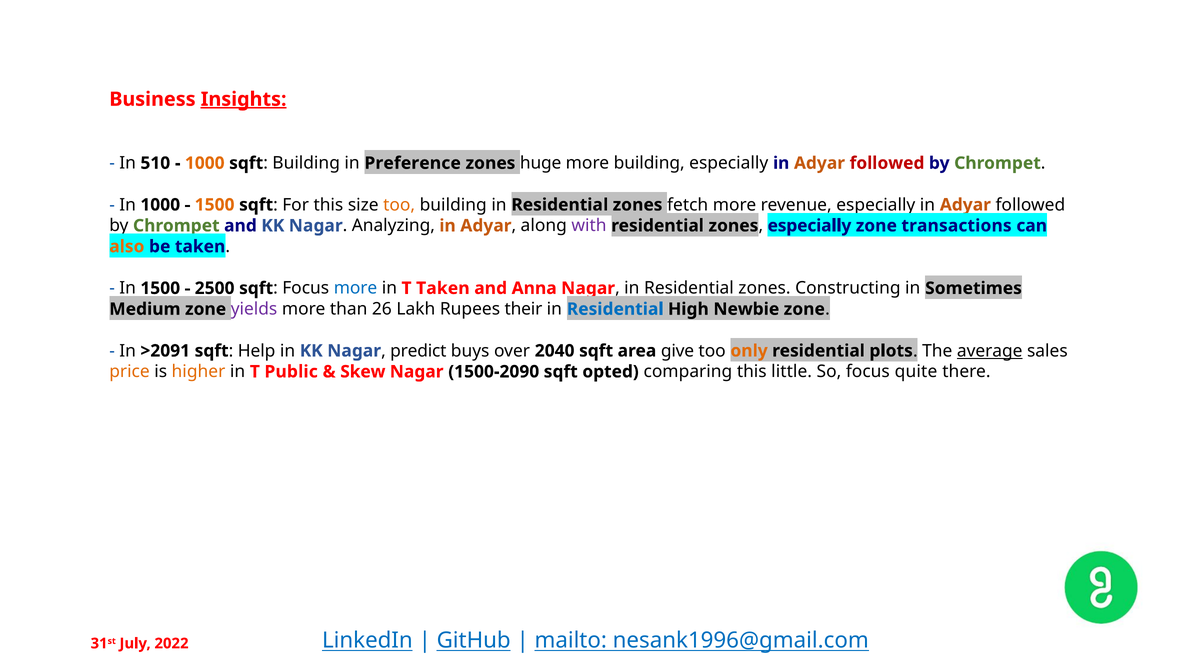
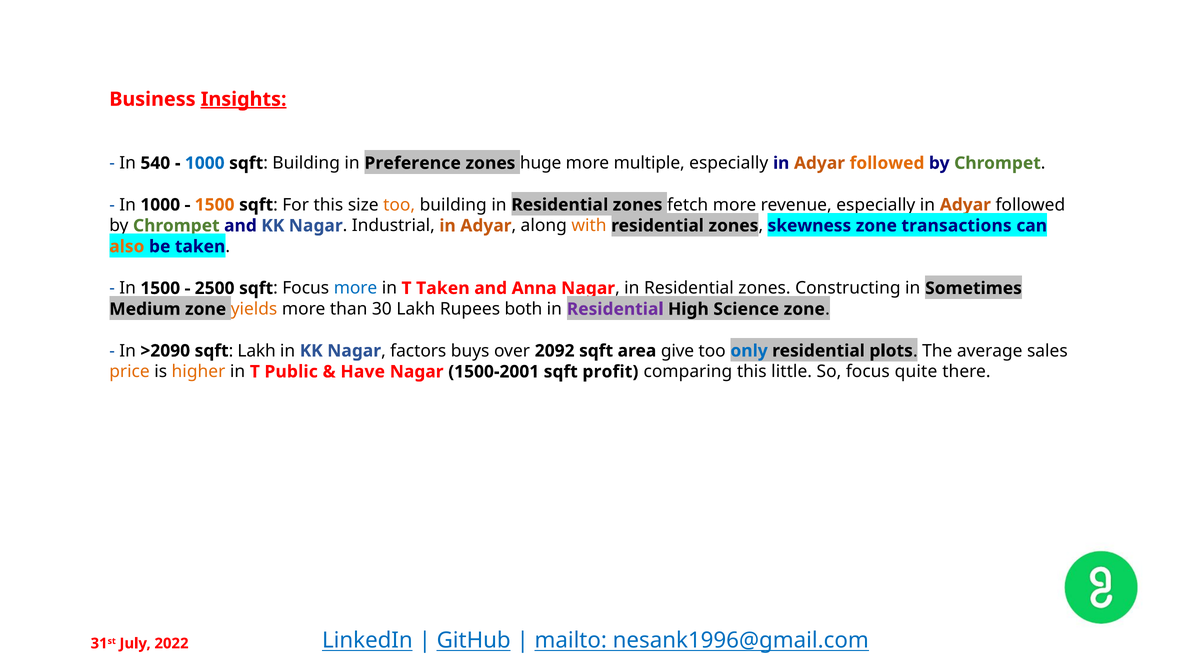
510: 510 -> 540
1000 at (205, 163) colour: orange -> blue
more building: building -> multiple
followed at (887, 163) colour: red -> orange
Analyzing: Analyzing -> Industrial
with colour: purple -> orange
zones especially: especially -> skewness
yields colour: purple -> orange
26: 26 -> 30
their: their -> both
Residential at (615, 309) colour: blue -> purple
Newbie: Newbie -> Science
>2091: >2091 -> >2090
sqft Help: Help -> Lakh
predict: predict -> factors
2040: 2040 -> 2092
only colour: orange -> blue
average underline: present -> none
Skew: Skew -> Have
1500-2090: 1500-2090 -> 1500-2001
opted: opted -> profit
